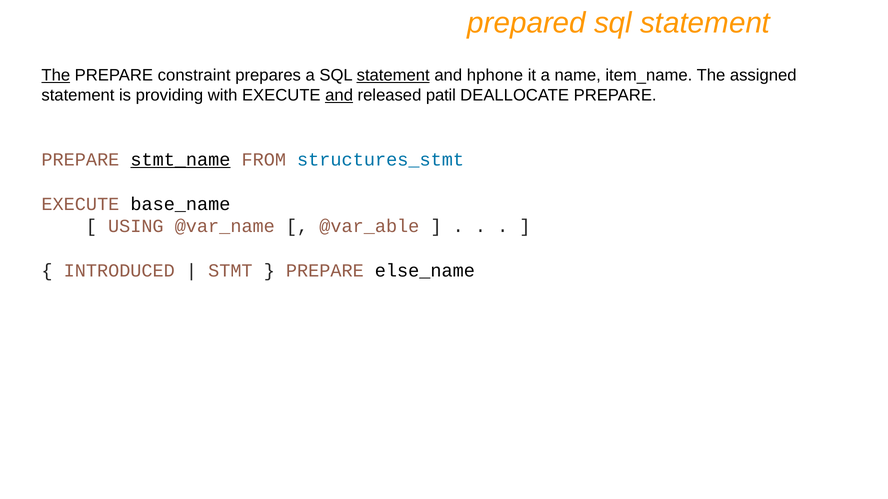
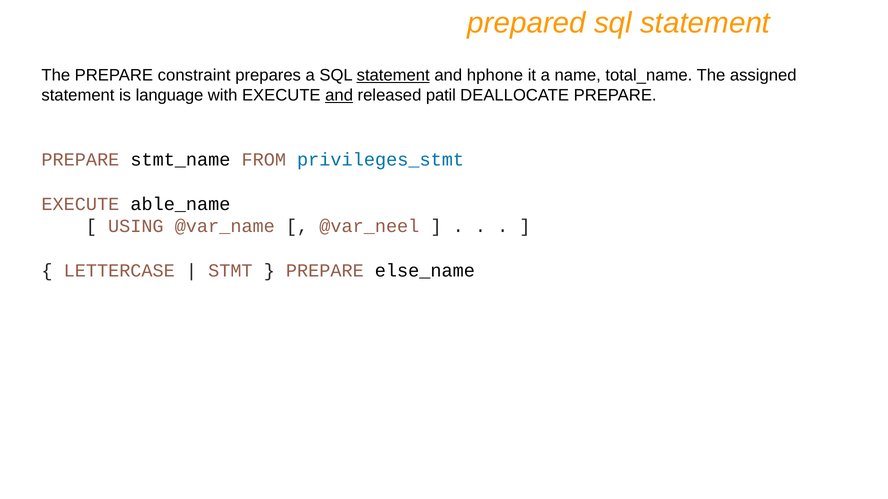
The at (56, 75) underline: present -> none
item_name: item_name -> total_name
providing: providing -> language
stmt_name underline: present -> none
structures_stmt: structures_stmt -> privileges_stmt
base_name: base_name -> able_name
@var_able: @var_able -> @var_neel
INTRODUCED: INTRODUCED -> LETTERCASE
